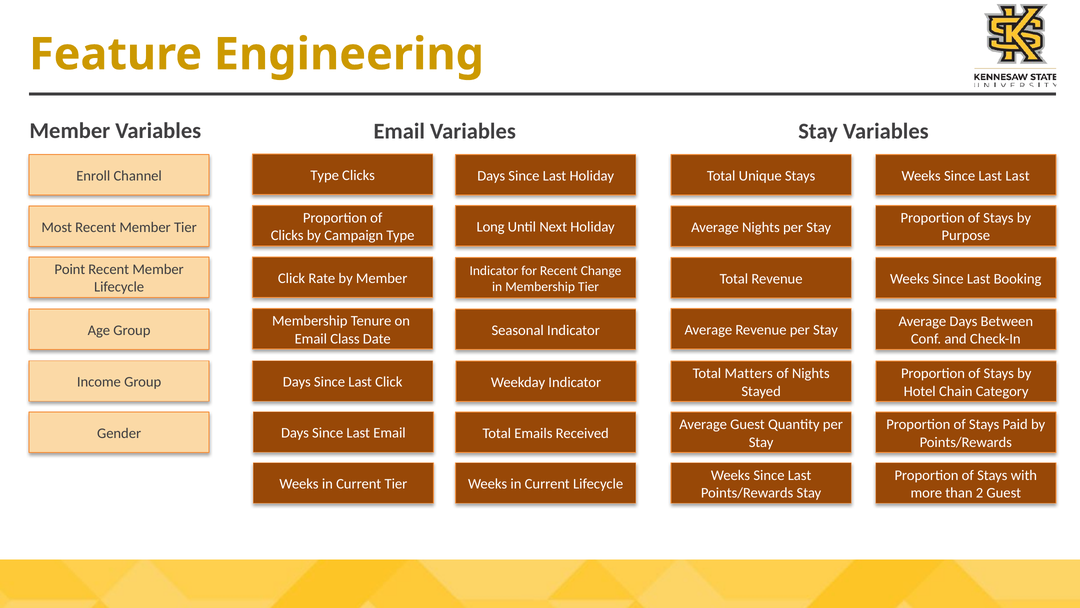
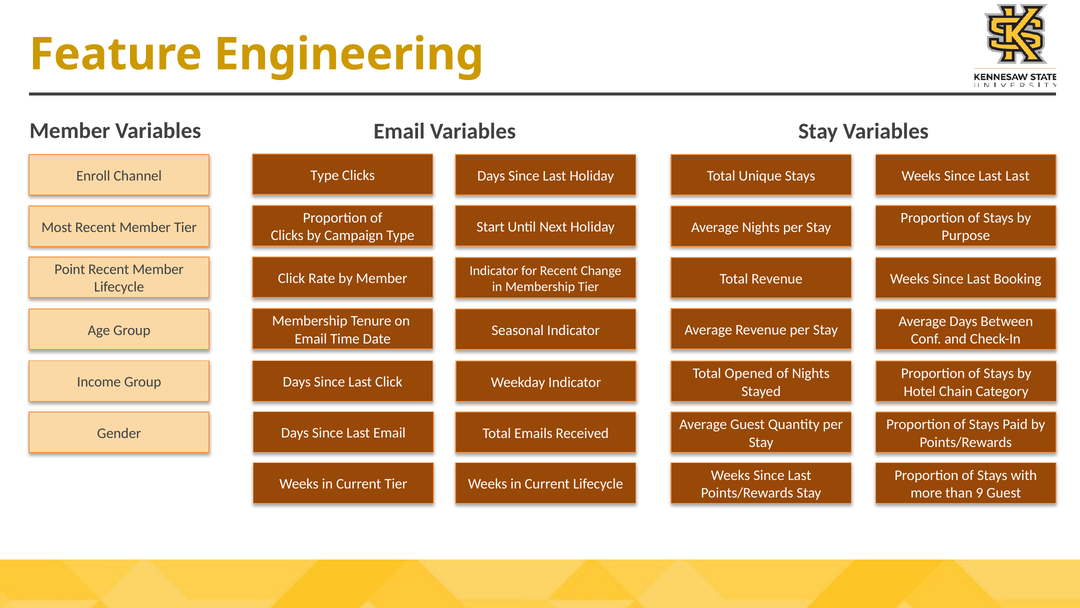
Long: Long -> Start
Class: Class -> Time
Matters: Matters -> Opened
2: 2 -> 9
